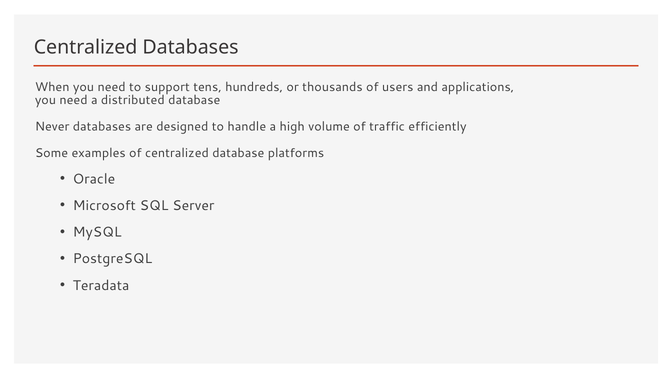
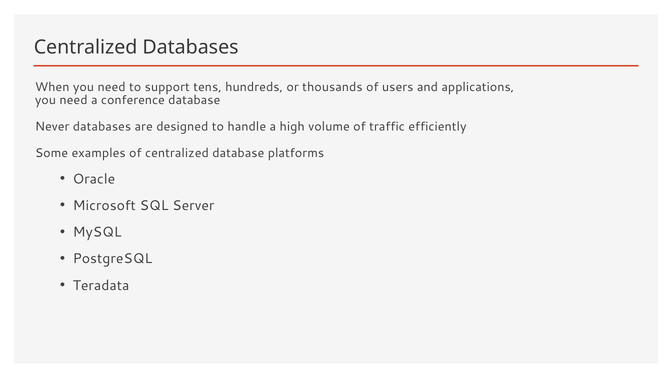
distributed: distributed -> conference
